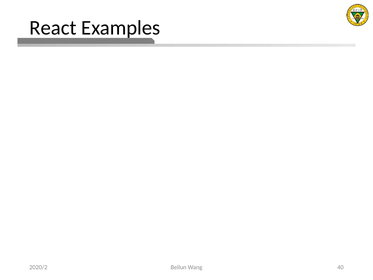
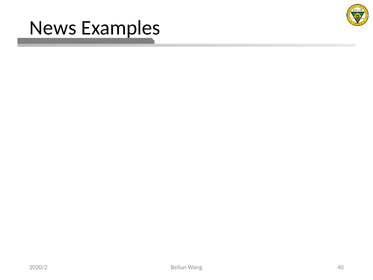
React: React -> News
